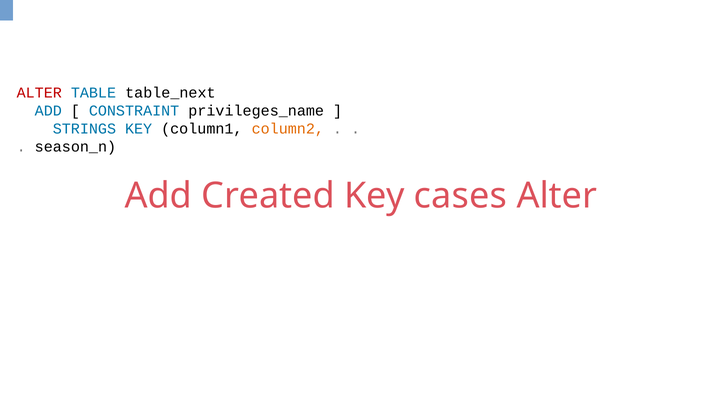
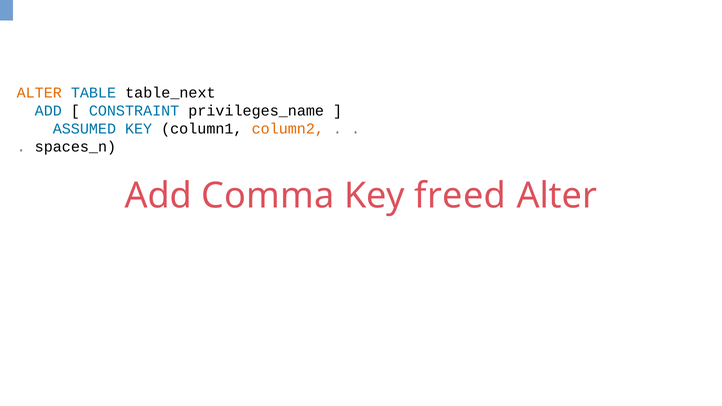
ALTER at (39, 93) colour: red -> orange
STRINGS: STRINGS -> ASSUMED
season_n: season_n -> spaces_n
Created: Created -> Comma
cases: cases -> freed
